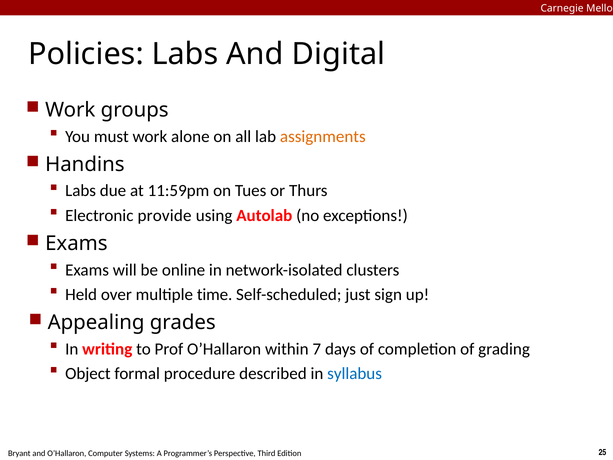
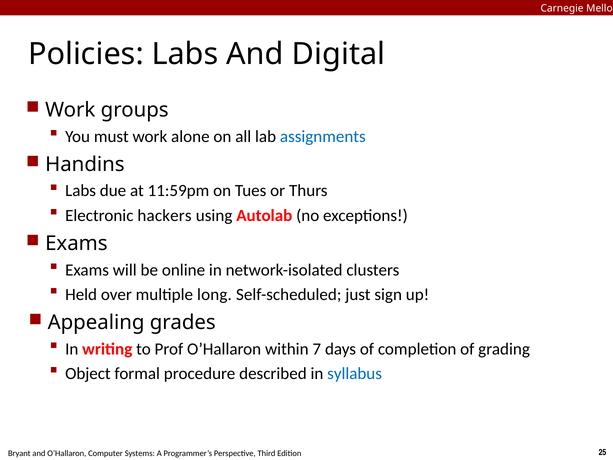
assignments colour: orange -> blue
provide: provide -> hackers
time: time -> long
